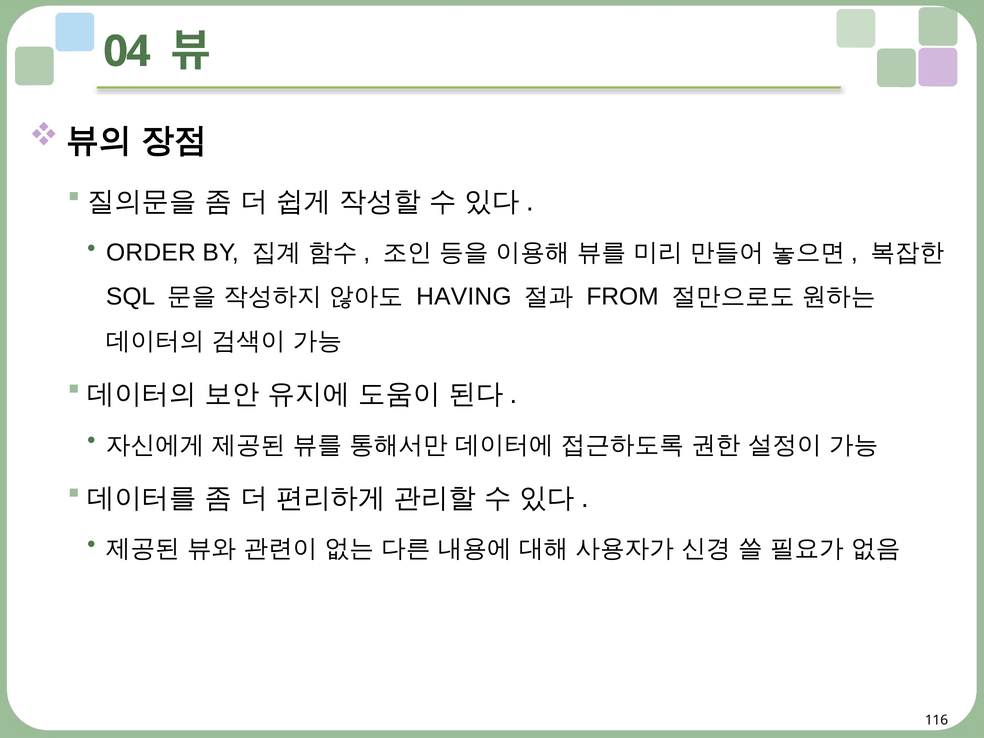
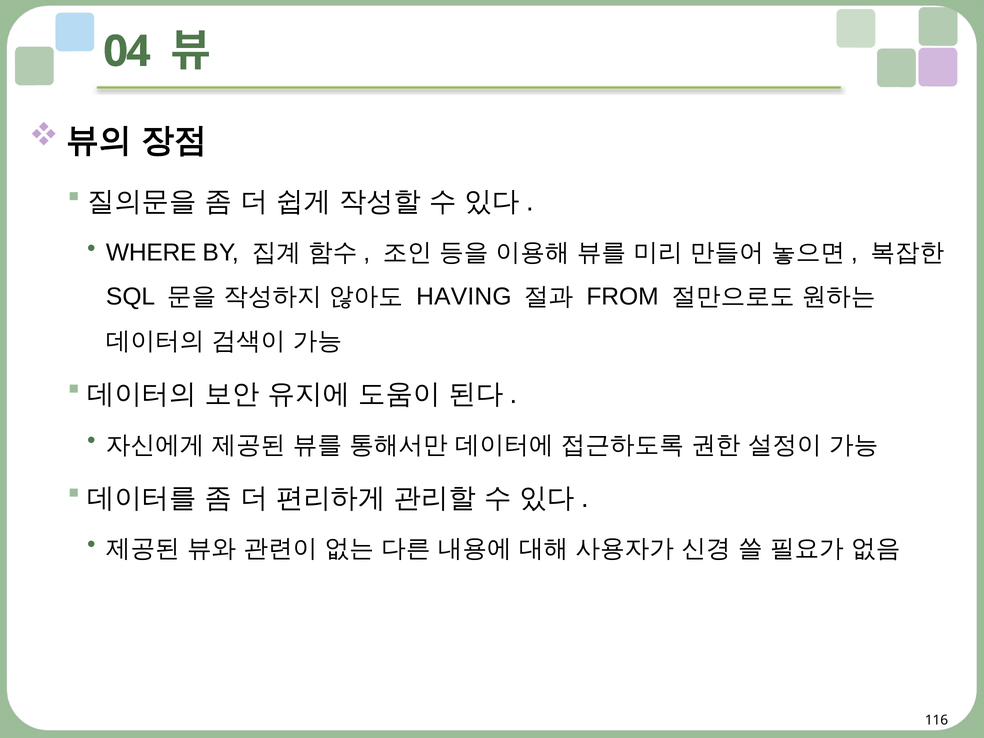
ORDER: ORDER -> WHERE
